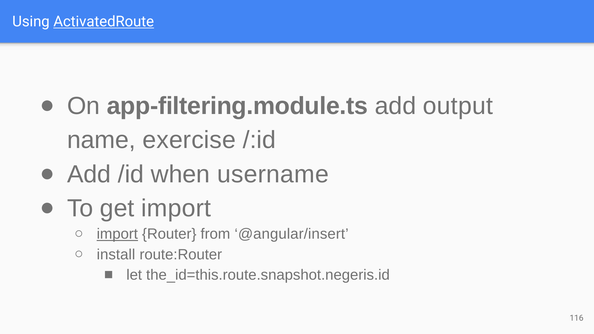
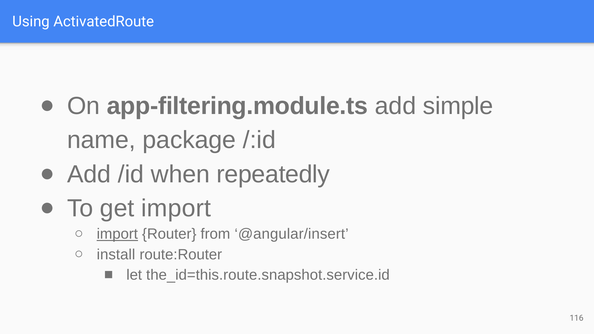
ActivatedRoute underline: present -> none
output: output -> simple
exercise: exercise -> package
username: username -> repeatedly
the_id=this.route.snapshot.negeris.id: the_id=this.route.snapshot.negeris.id -> the_id=this.route.snapshot.service.id
